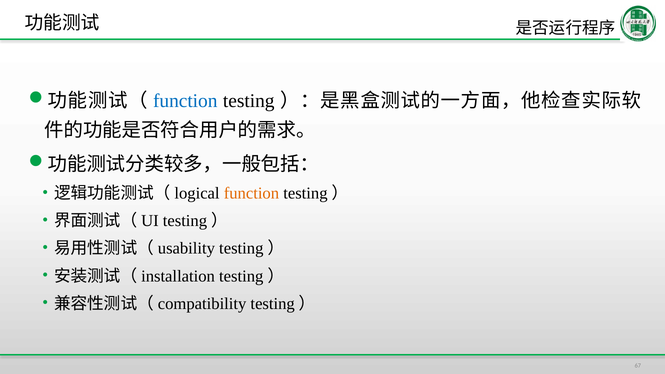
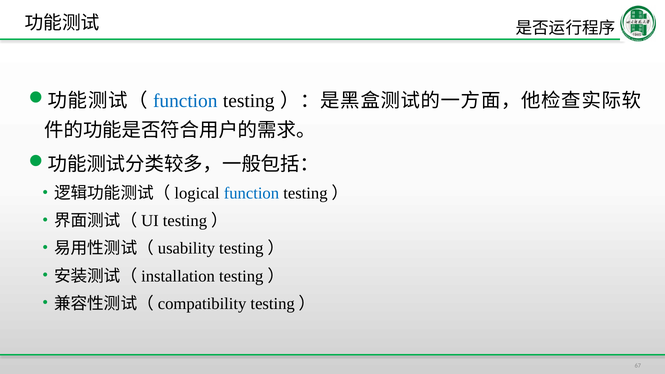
function at (251, 193) colour: orange -> blue
